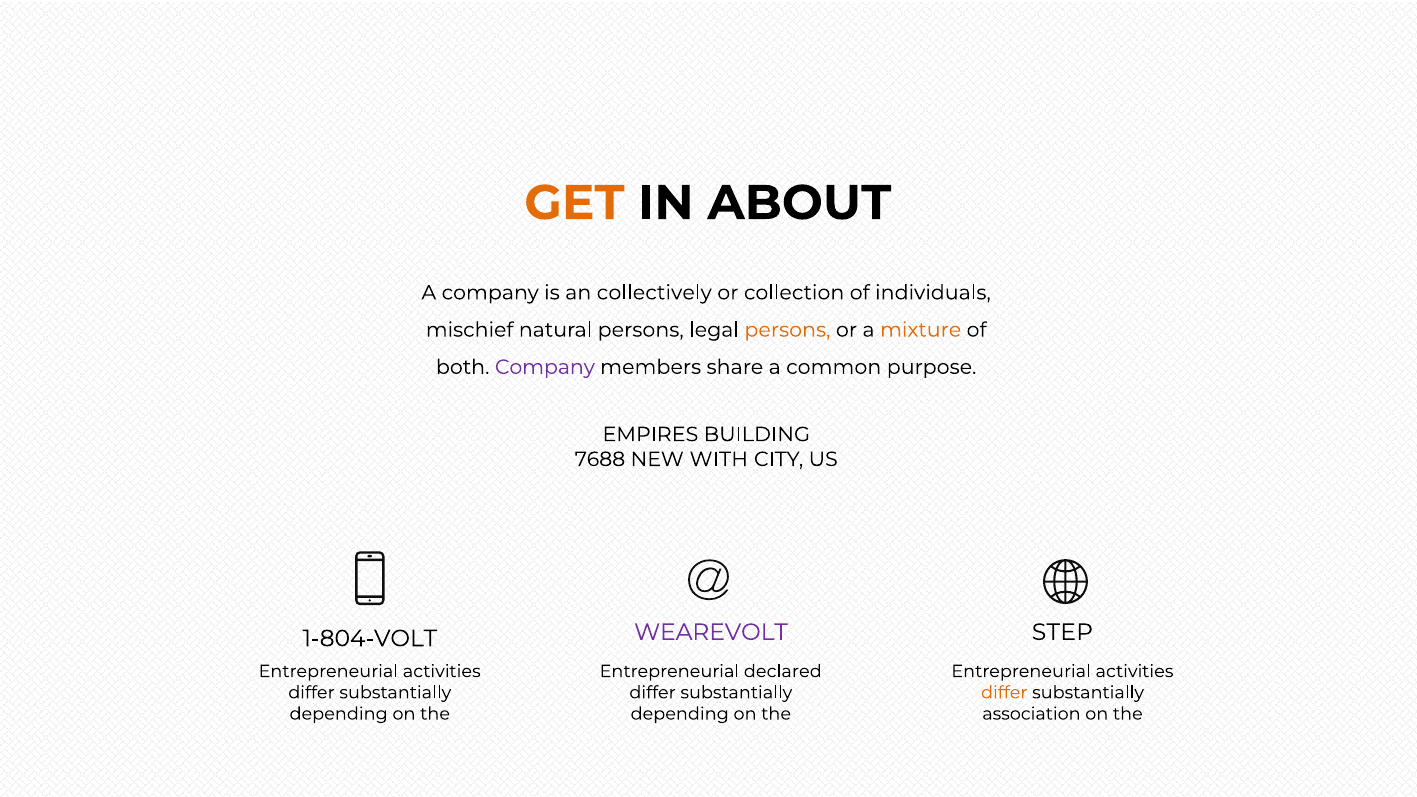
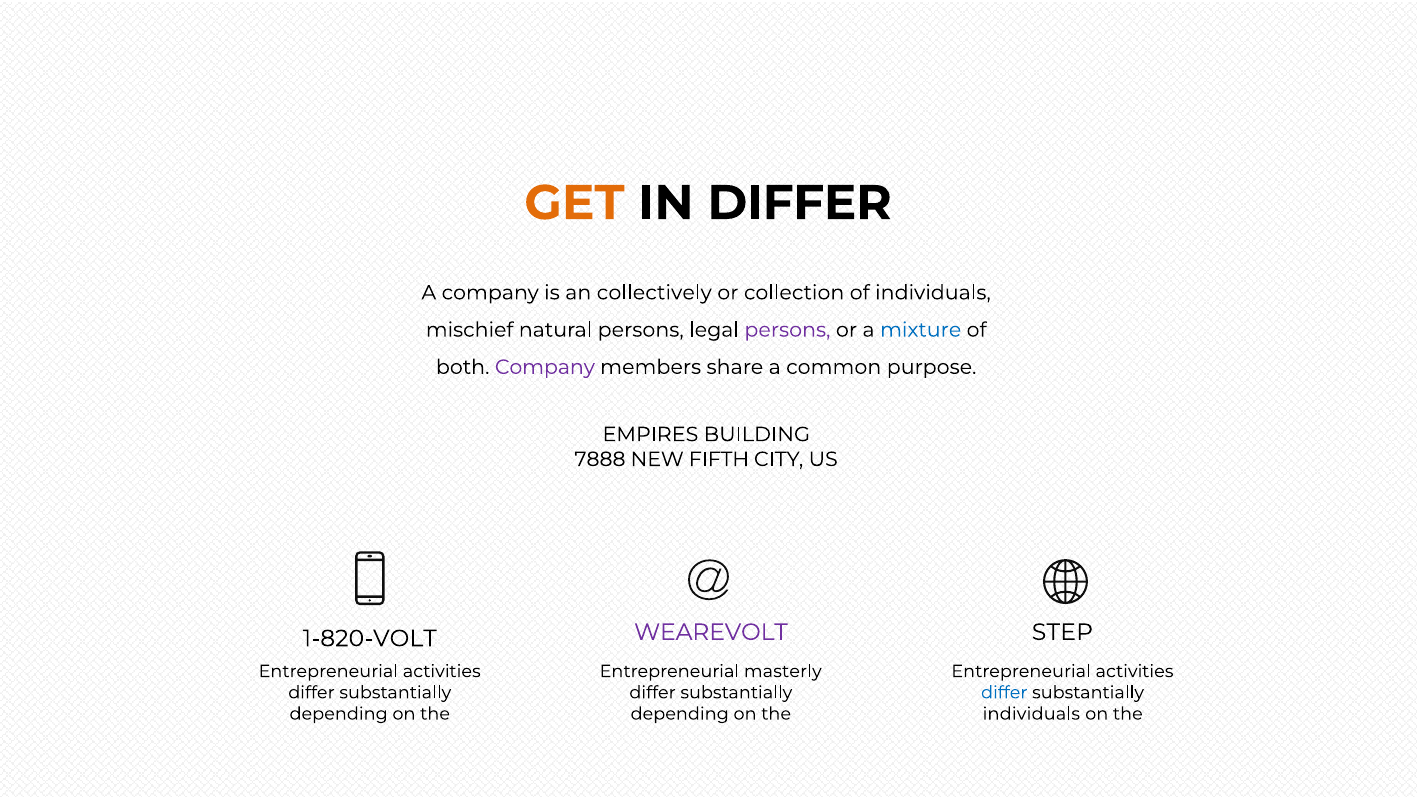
IN ABOUT: ABOUT -> DIFFER
persons at (787, 330) colour: orange -> purple
mixture colour: orange -> blue
7688: 7688 -> 7888
WITH: WITH -> FIFTH
1-804-VOLT: 1-804-VOLT -> 1-820-VOLT
declared: declared -> masterly
differ at (1004, 693) colour: orange -> blue
association at (1031, 714): association -> individuals
